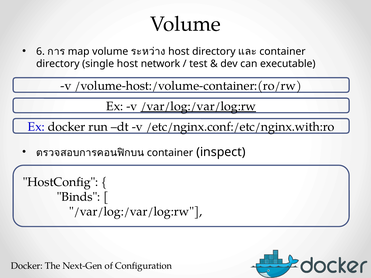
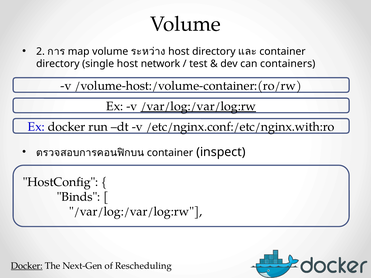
6: 6 -> 2
executable: executable -> containers
Docker at (27, 266) underline: none -> present
Configuration: Configuration -> Rescheduling
